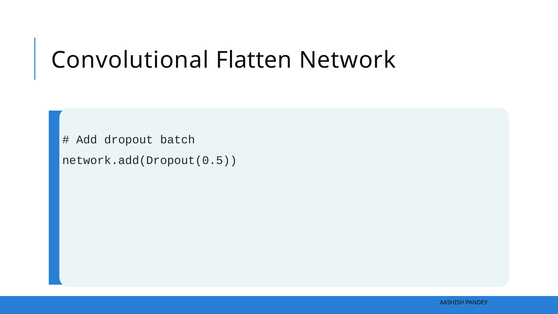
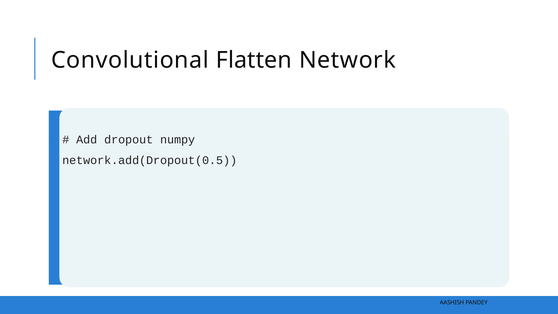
batch: batch -> numpy
